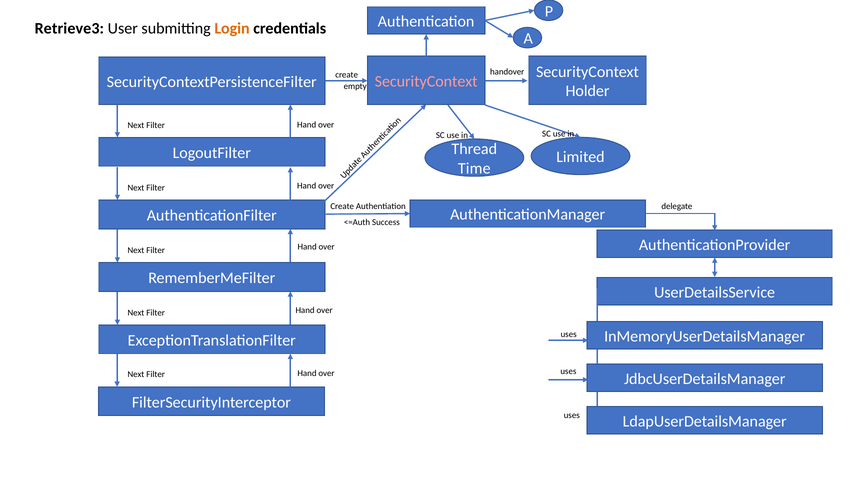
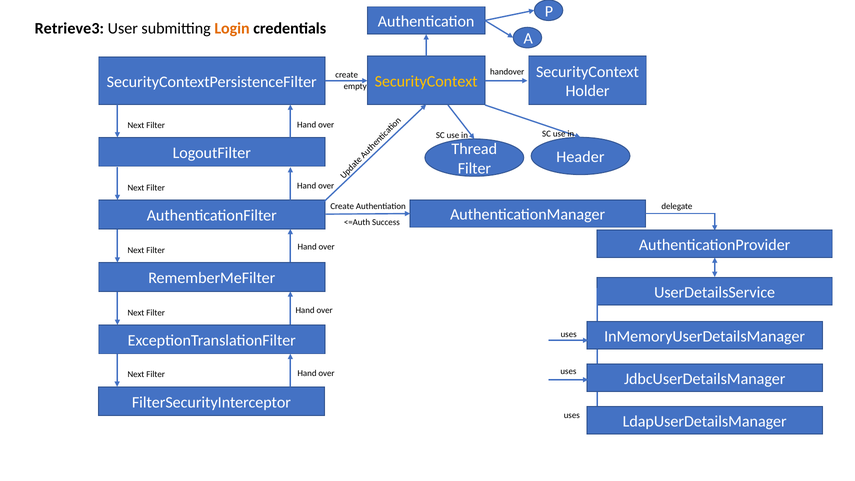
SecurityContext at (426, 81) colour: pink -> yellow
Limited: Limited -> Header
Time at (474, 168): Time -> Filter
